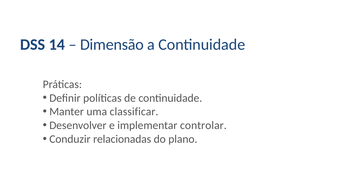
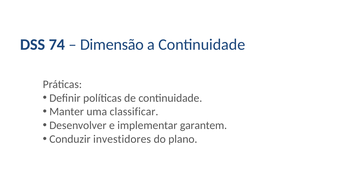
14: 14 -> 74
controlar: controlar -> garantem
relacionadas: relacionadas -> investidores
